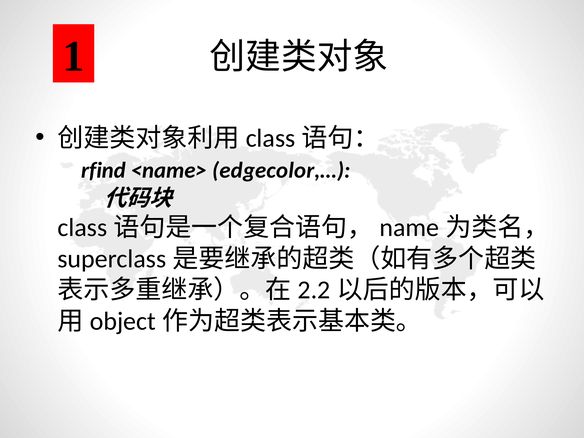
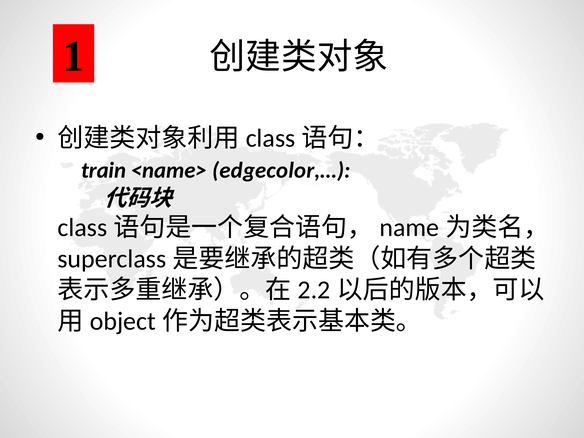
rfind: rfind -> train
